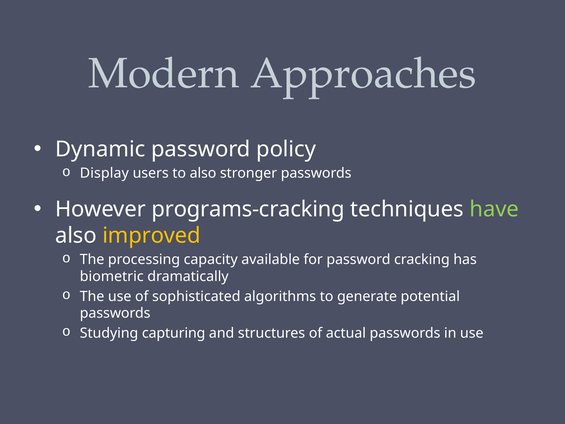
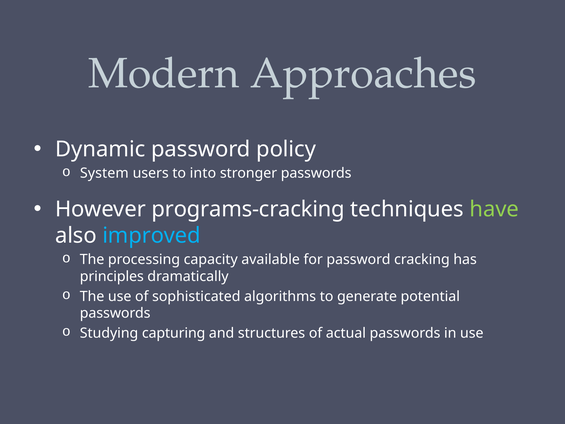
Display: Display -> System
to also: also -> into
improved colour: yellow -> light blue
biometric: biometric -> principles
